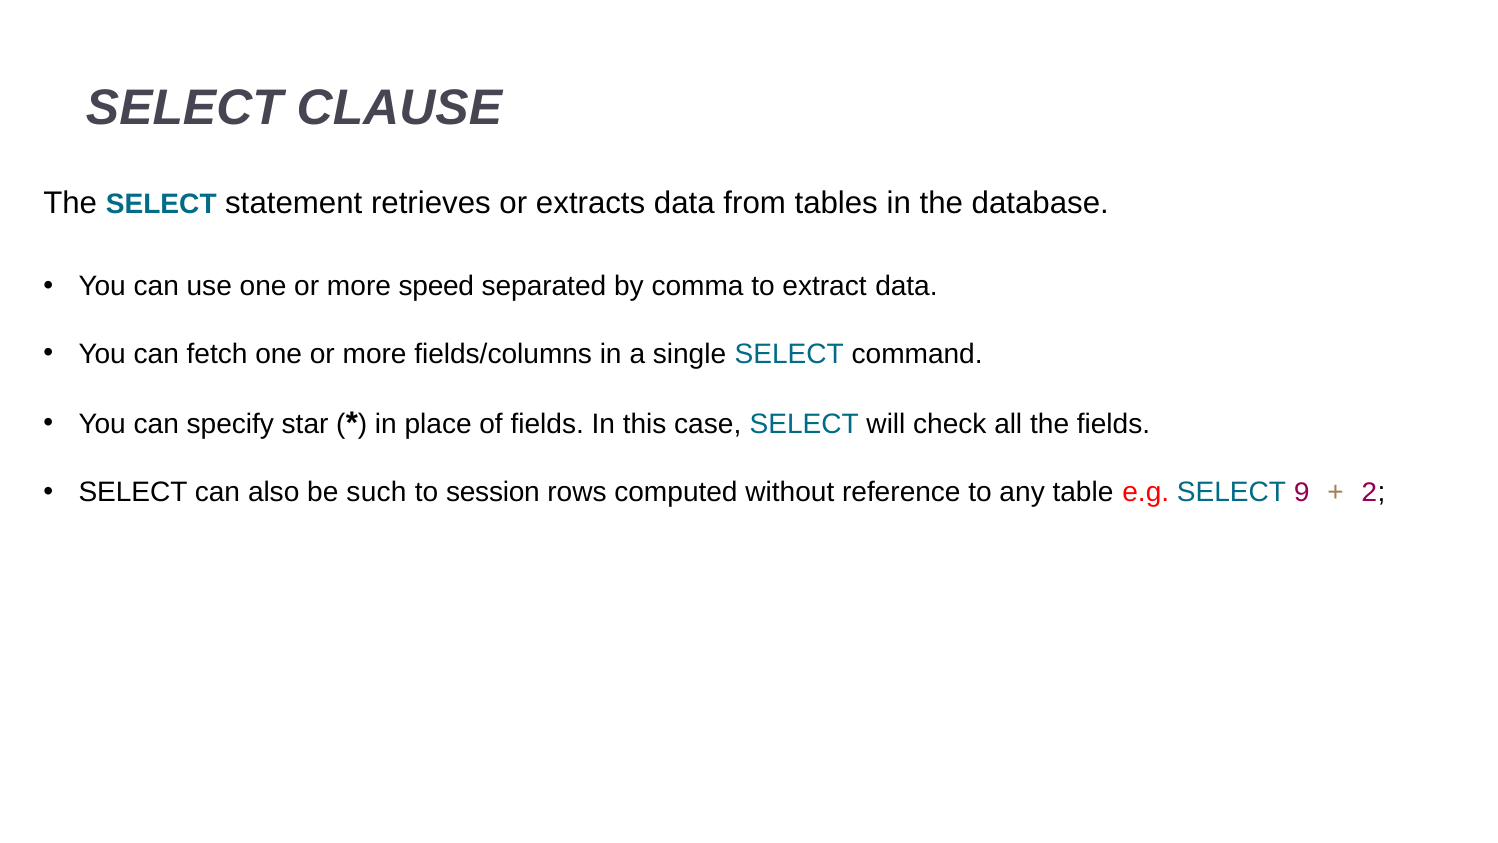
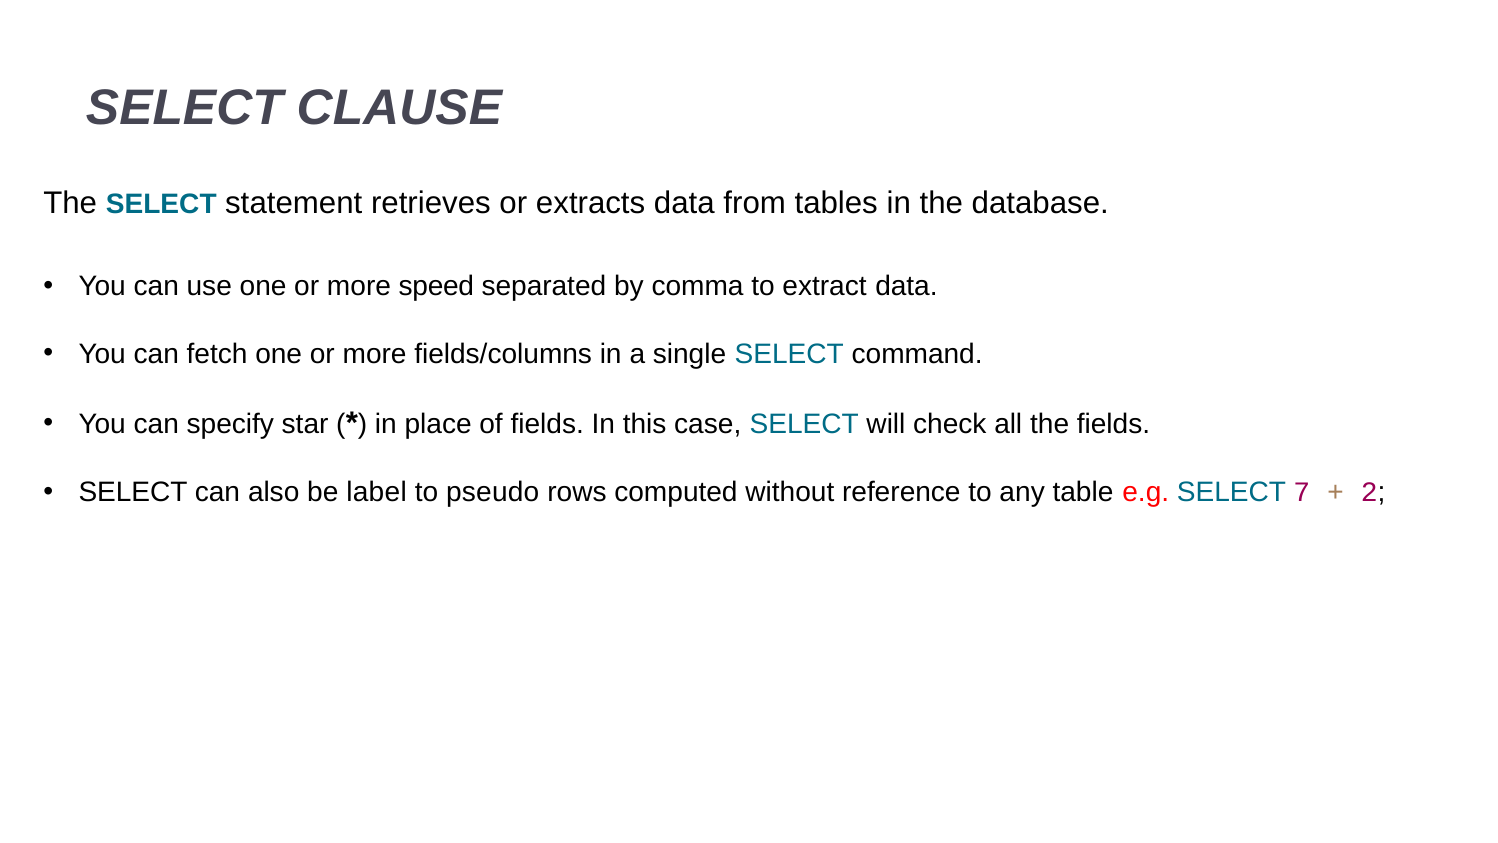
such: such -> label
session: session -> pseudo
9: 9 -> 7
